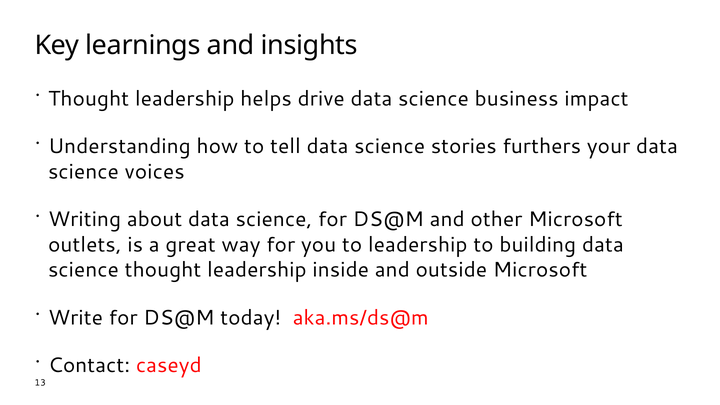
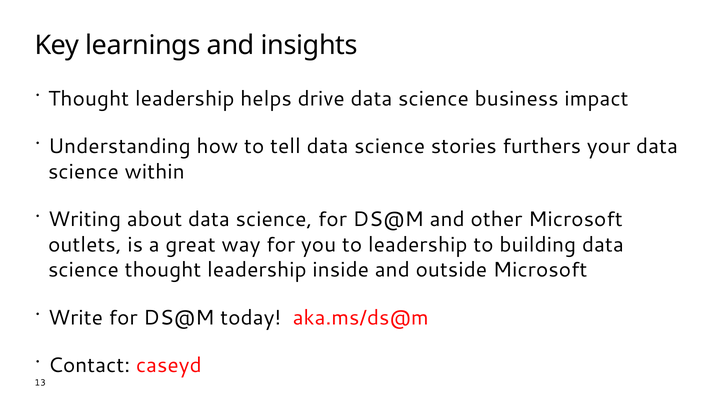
voices: voices -> within
